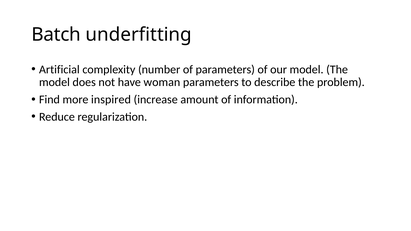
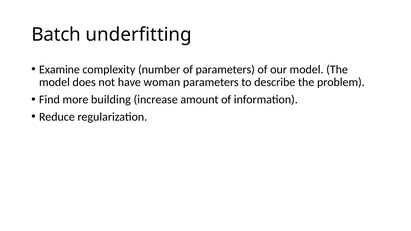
Artificial: Artificial -> Examine
inspired: inspired -> building
